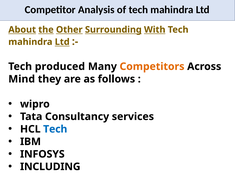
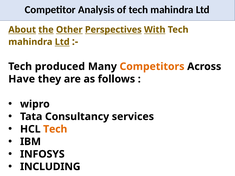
Surrounding: Surrounding -> Perspectives
Mind: Mind -> Have
Tech at (55, 129) colour: blue -> orange
